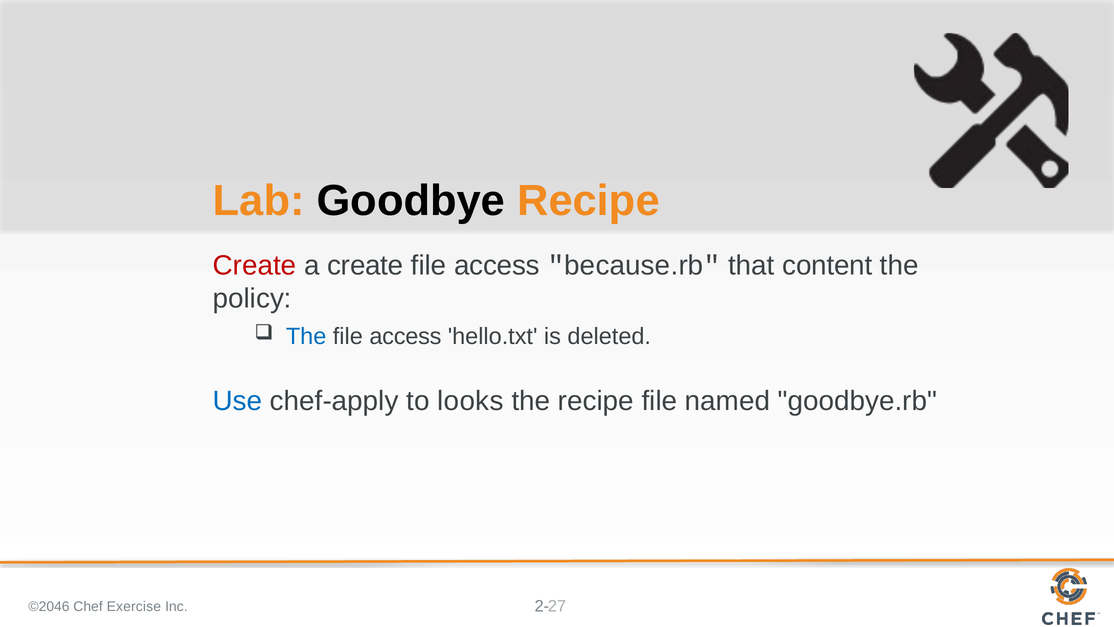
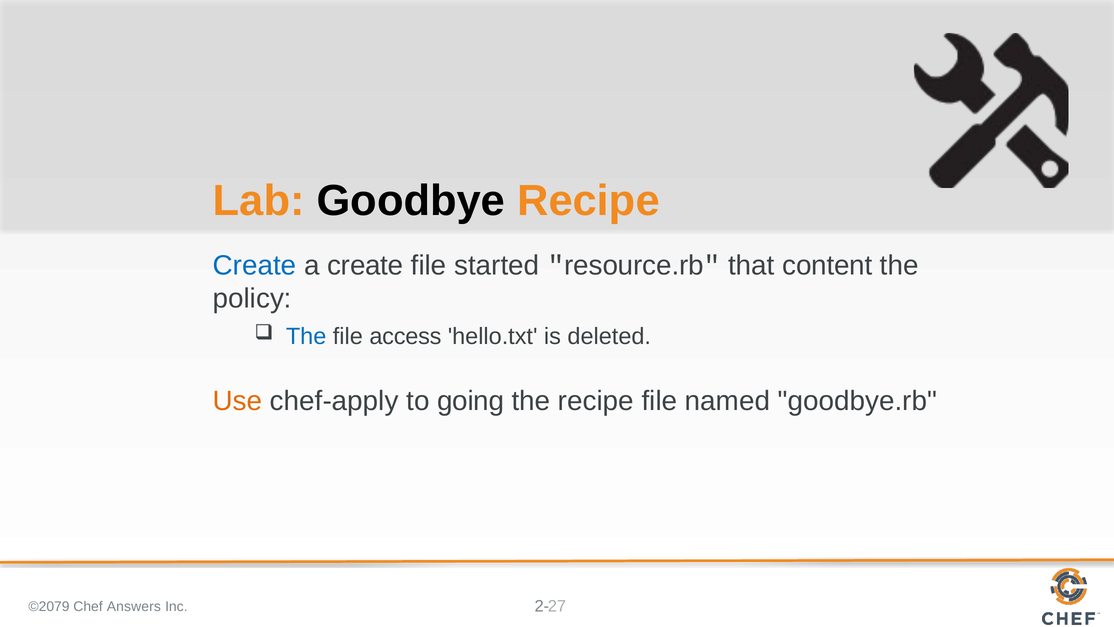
Create at (255, 265) colour: red -> blue
access at (497, 265): access -> started
because.rb: because.rb -> resource.rb
Use colour: blue -> orange
looks: looks -> going
©2046: ©2046 -> ©2079
Exercise: Exercise -> Answers
